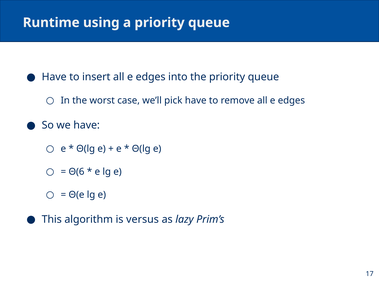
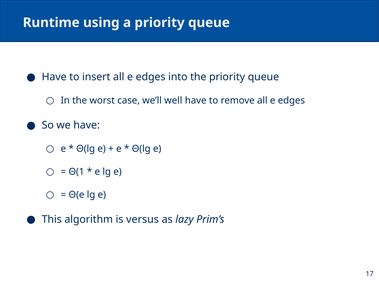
pick: pick -> well
Θ(6: Θ(6 -> Θ(1
